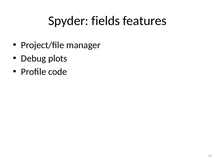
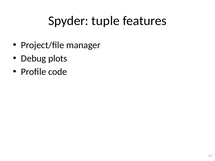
fields: fields -> tuple
